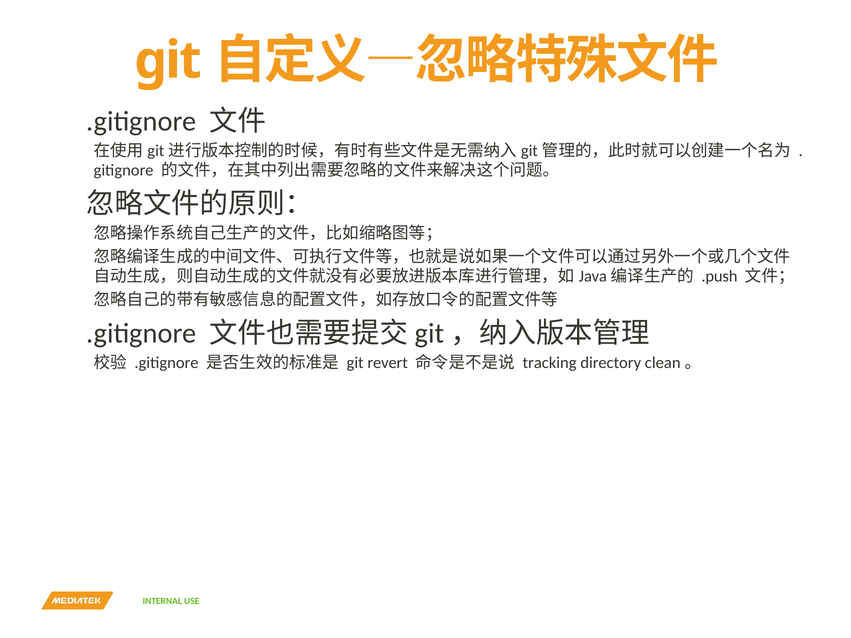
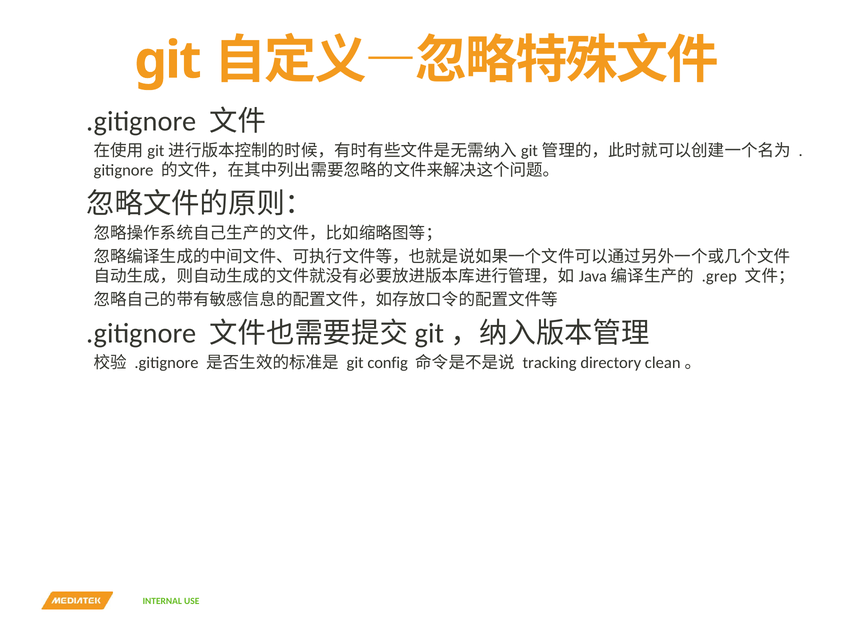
.push: .push -> .grep
revert: revert -> config
